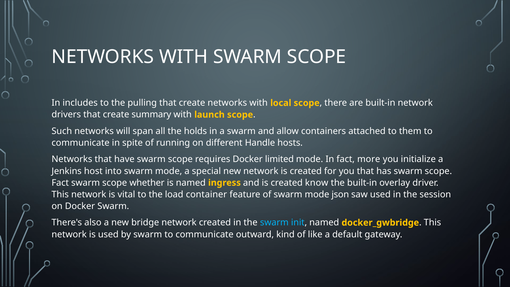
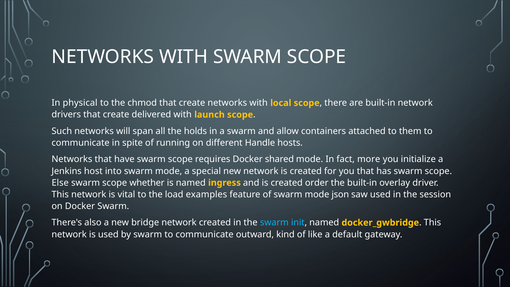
includes: includes -> physical
pulling: pulling -> chmod
summary: summary -> delivered
limited: limited -> shared
Fact at (60, 183): Fact -> Else
know: know -> order
container: container -> examples
